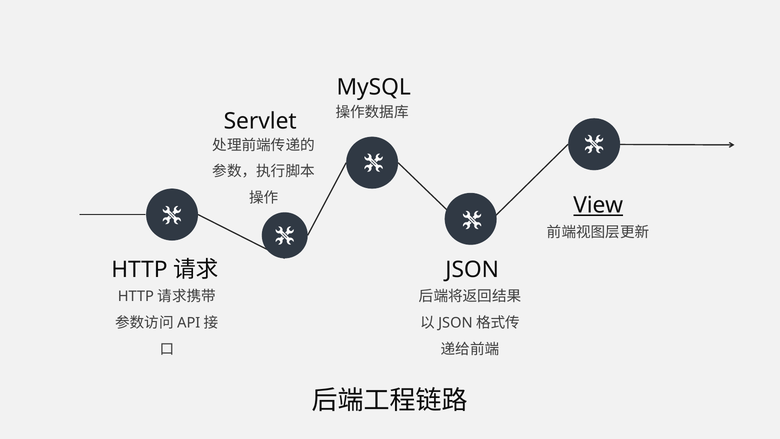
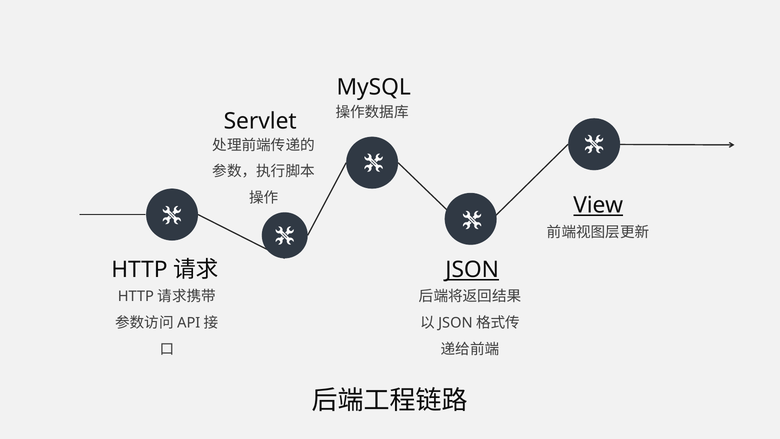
JSON underline: none -> present
